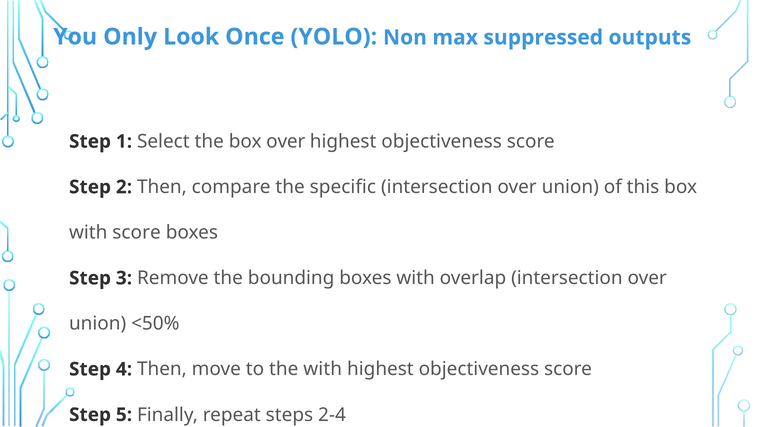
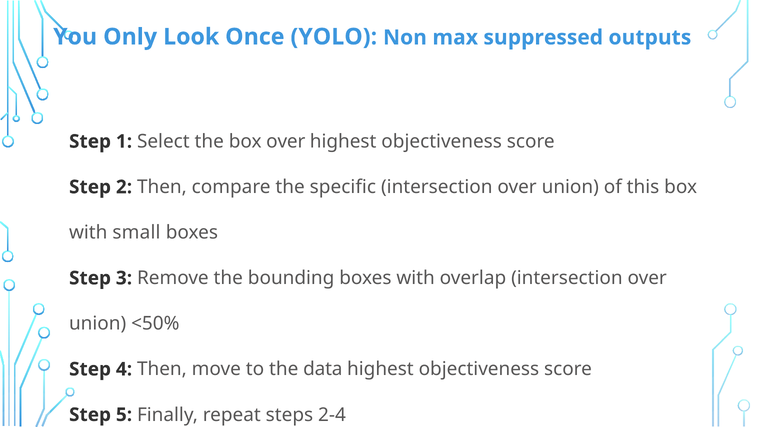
with score: score -> small
the with: with -> data
